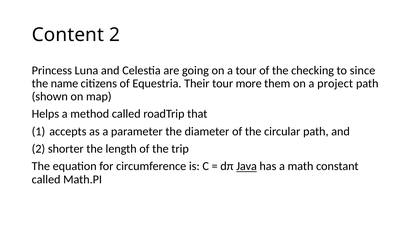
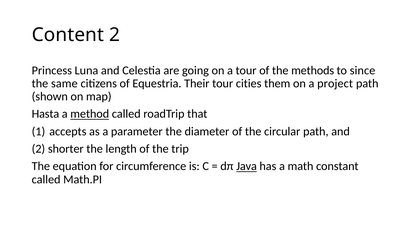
checking: checking -> methods
name: name -> same
more: more -> cities
Helps: Helps -> Hasta
method underline: none -> present
